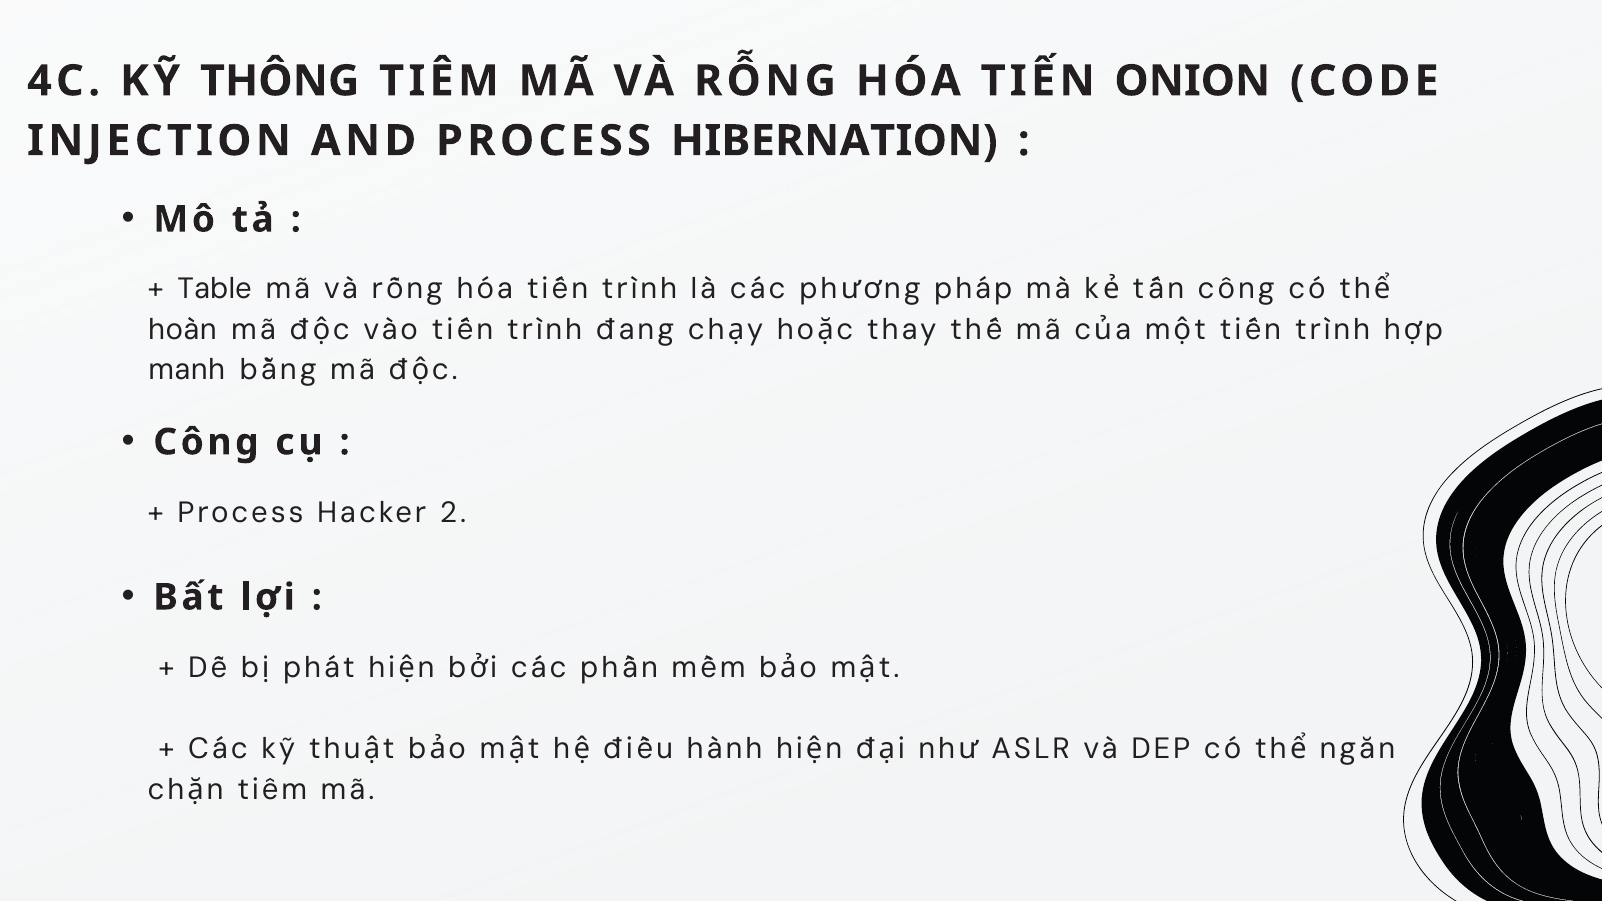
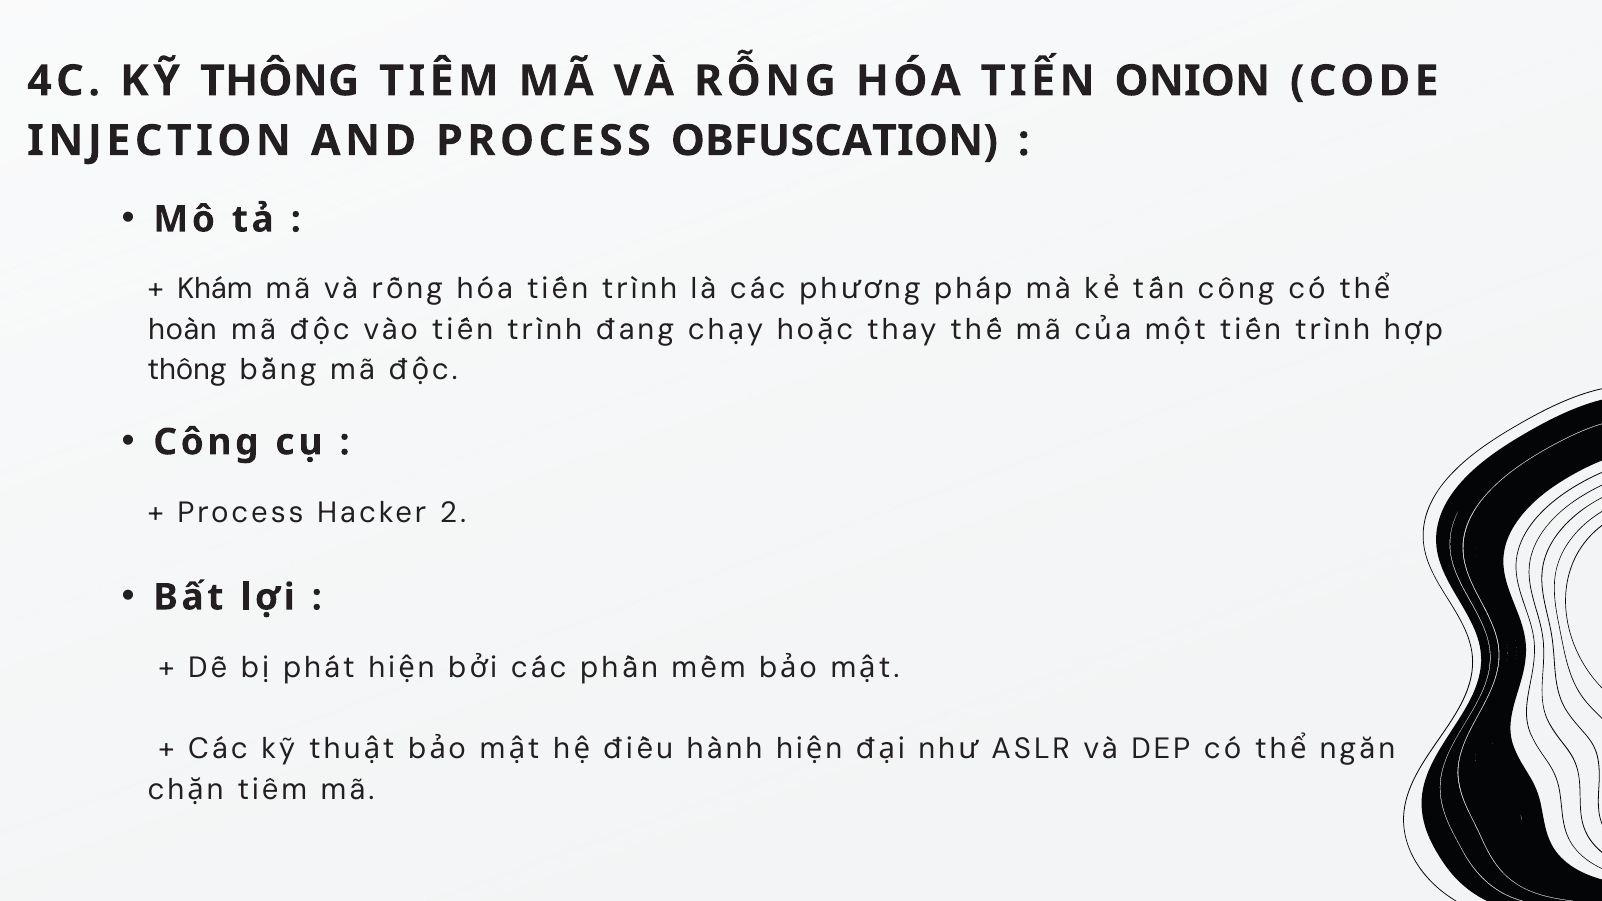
HIBERNATION: HIBERNATION -> OBFUSCATION
Table: Table -> Khám
manh: manh -> thống
